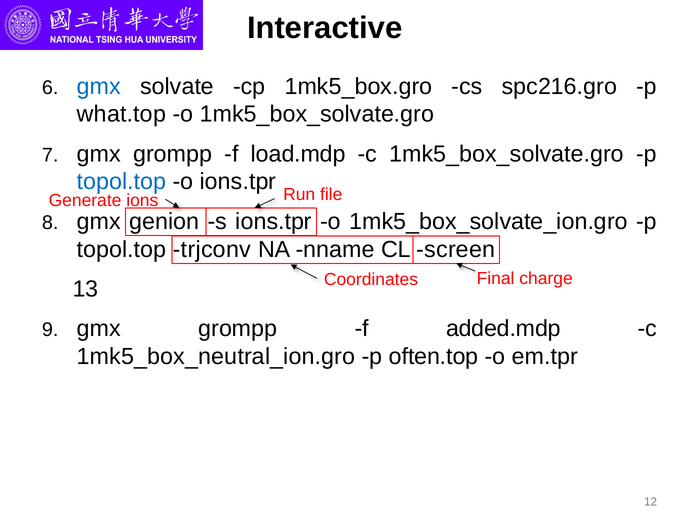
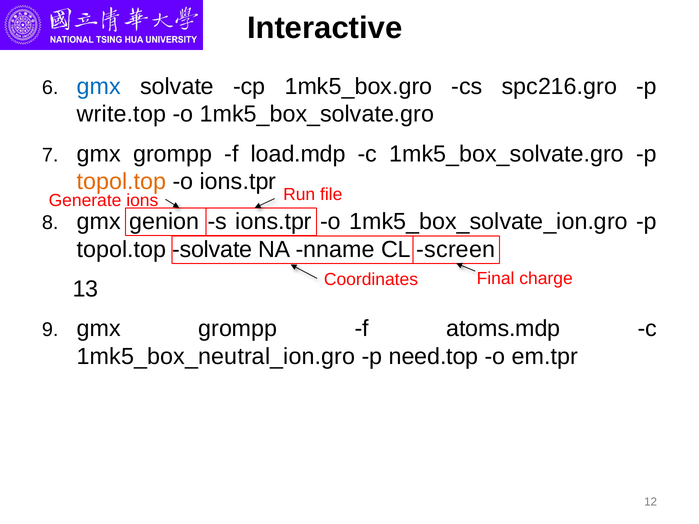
what.top: what.top -> write.top
topol.top at (122, 182) colour: blue -> orange
topol.top trjconv: trjconv -> solvate
added.mdp: added.mdp -> atoms.mdp
often.top: often.top -> need.top
